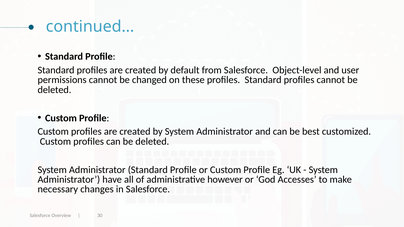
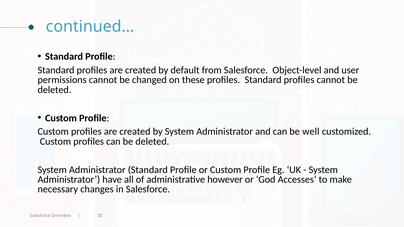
best: best -> well
